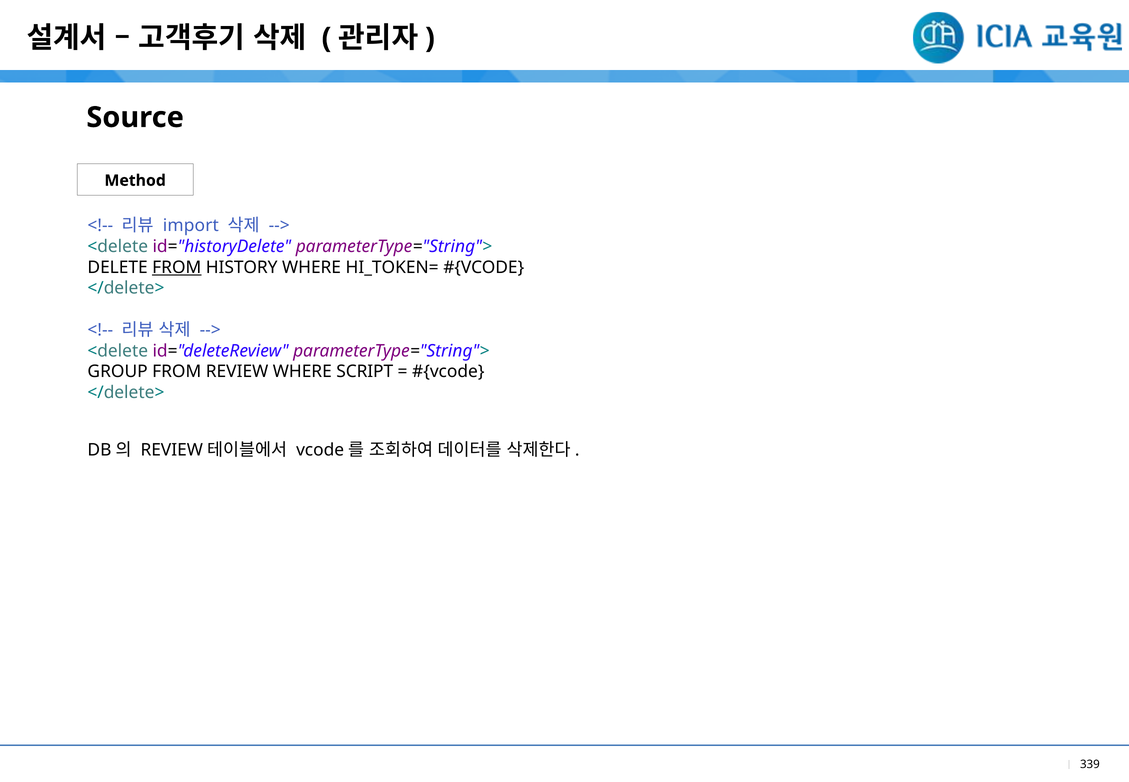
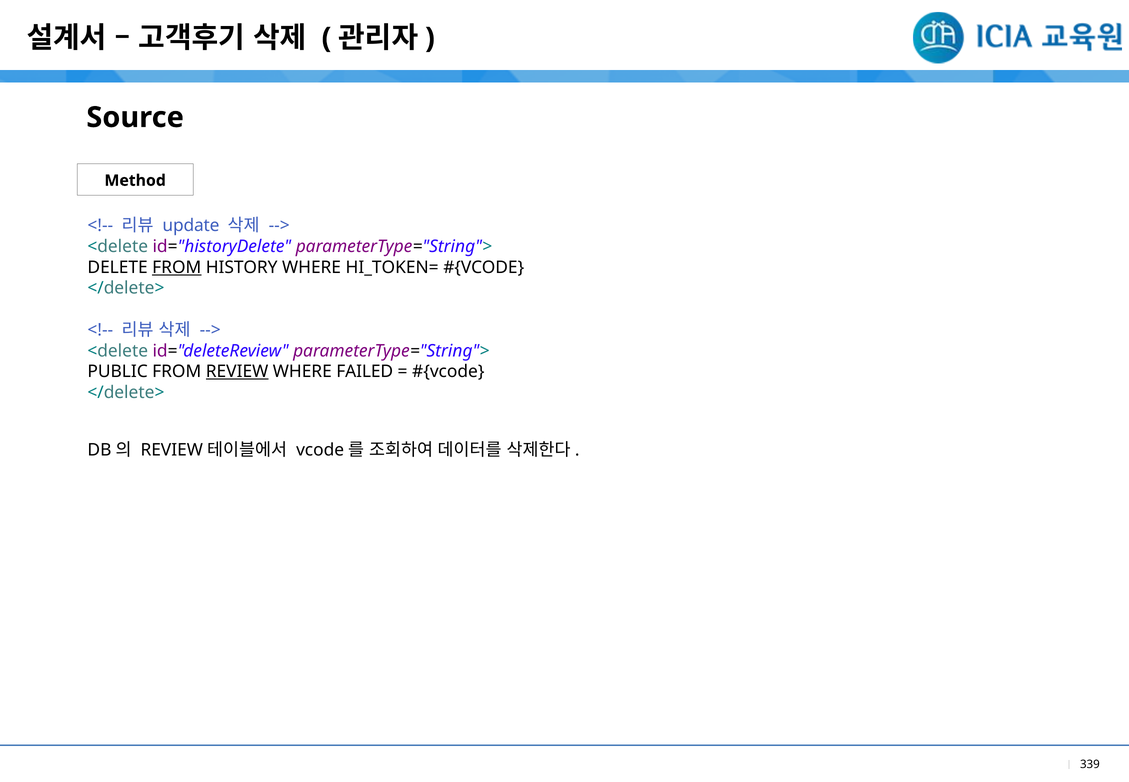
import: import -> update
GROUP: GROUP -> PUBLIC
REVIEW underline: none -> present
SCRIPT: SCRIPT -> FAILED
